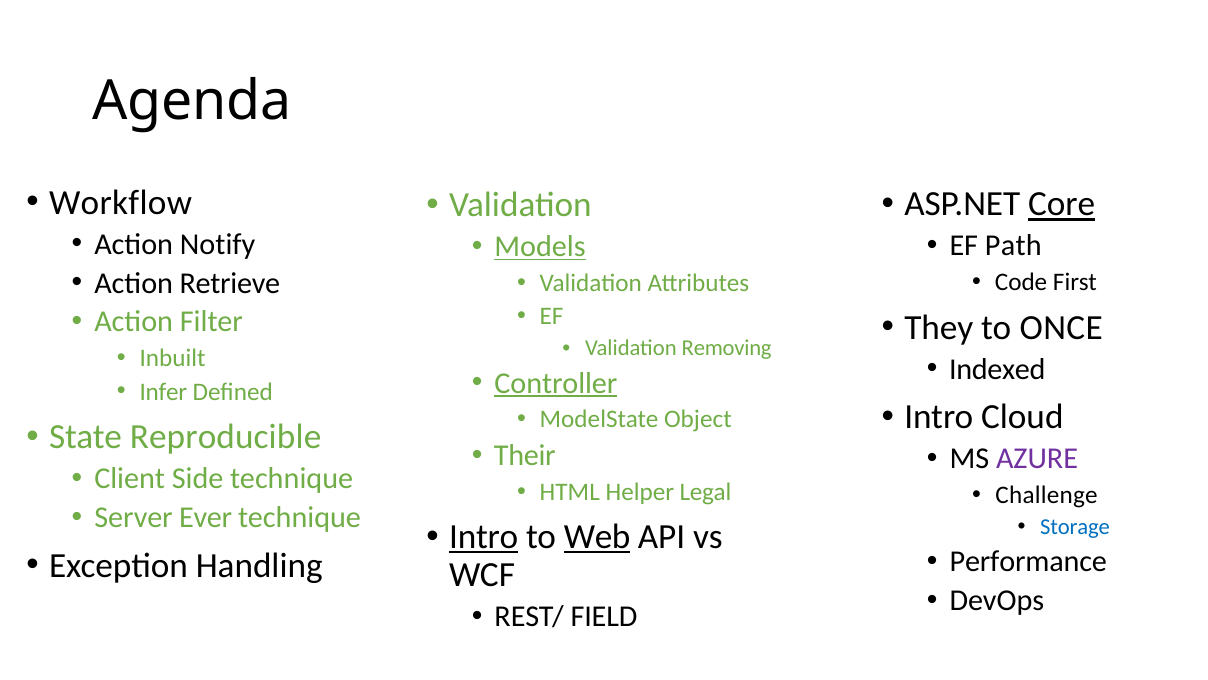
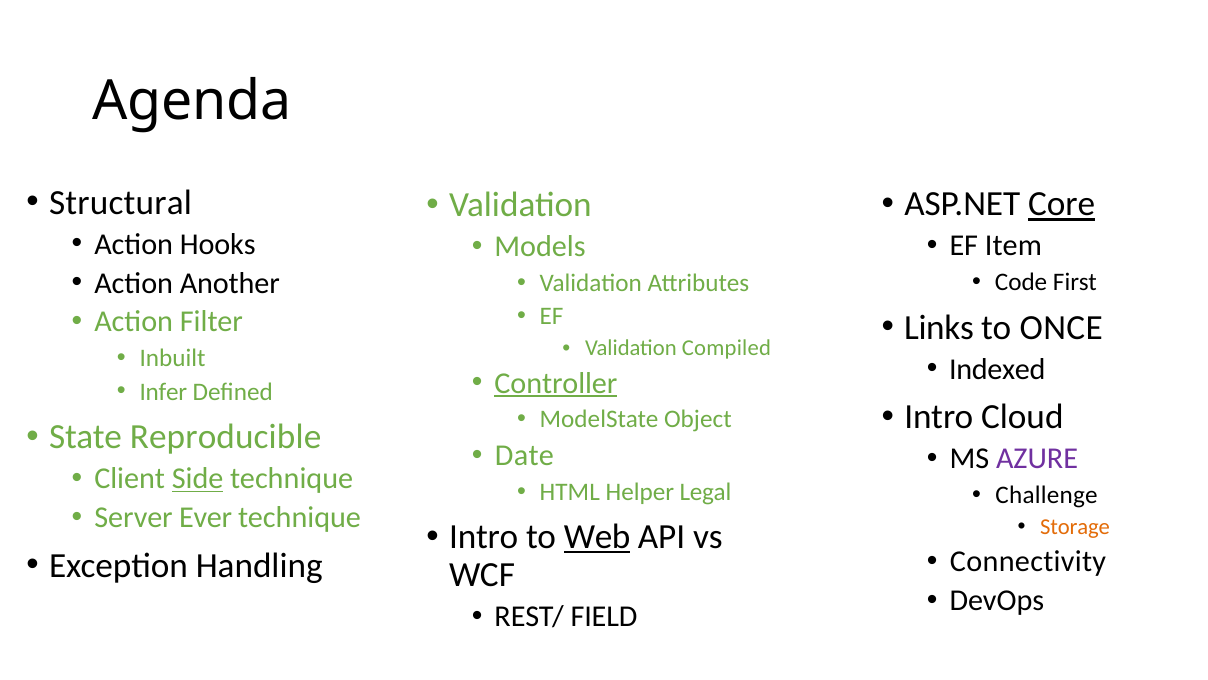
Workflow: Workflow -> Structural
Notify: Notify -> Hooks
Path: Path -> Item
Models underline: present -> none
Retrieve: Retrieve -> Another
They: They -> Links
Removing: Removing -> Compiled
Their: Their -> Date
Side underline: none -> present
Storage colour: blue -> orange
Intro at (484, 537) underline: present -> none
Performance: Performance -> Connectivity
